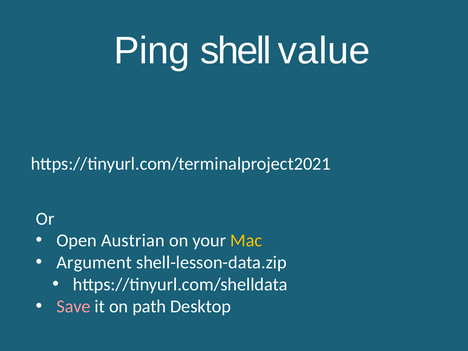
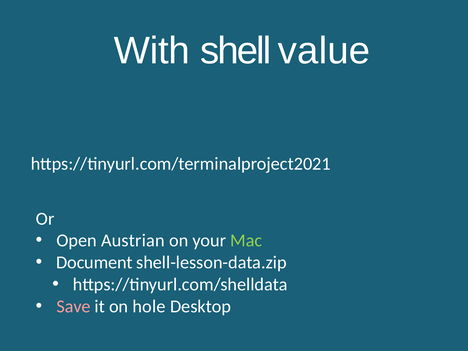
Ping: Ping -> With
Mac colour: yellow -> light green
Argument: Argument -> Document
path: path -> hole
